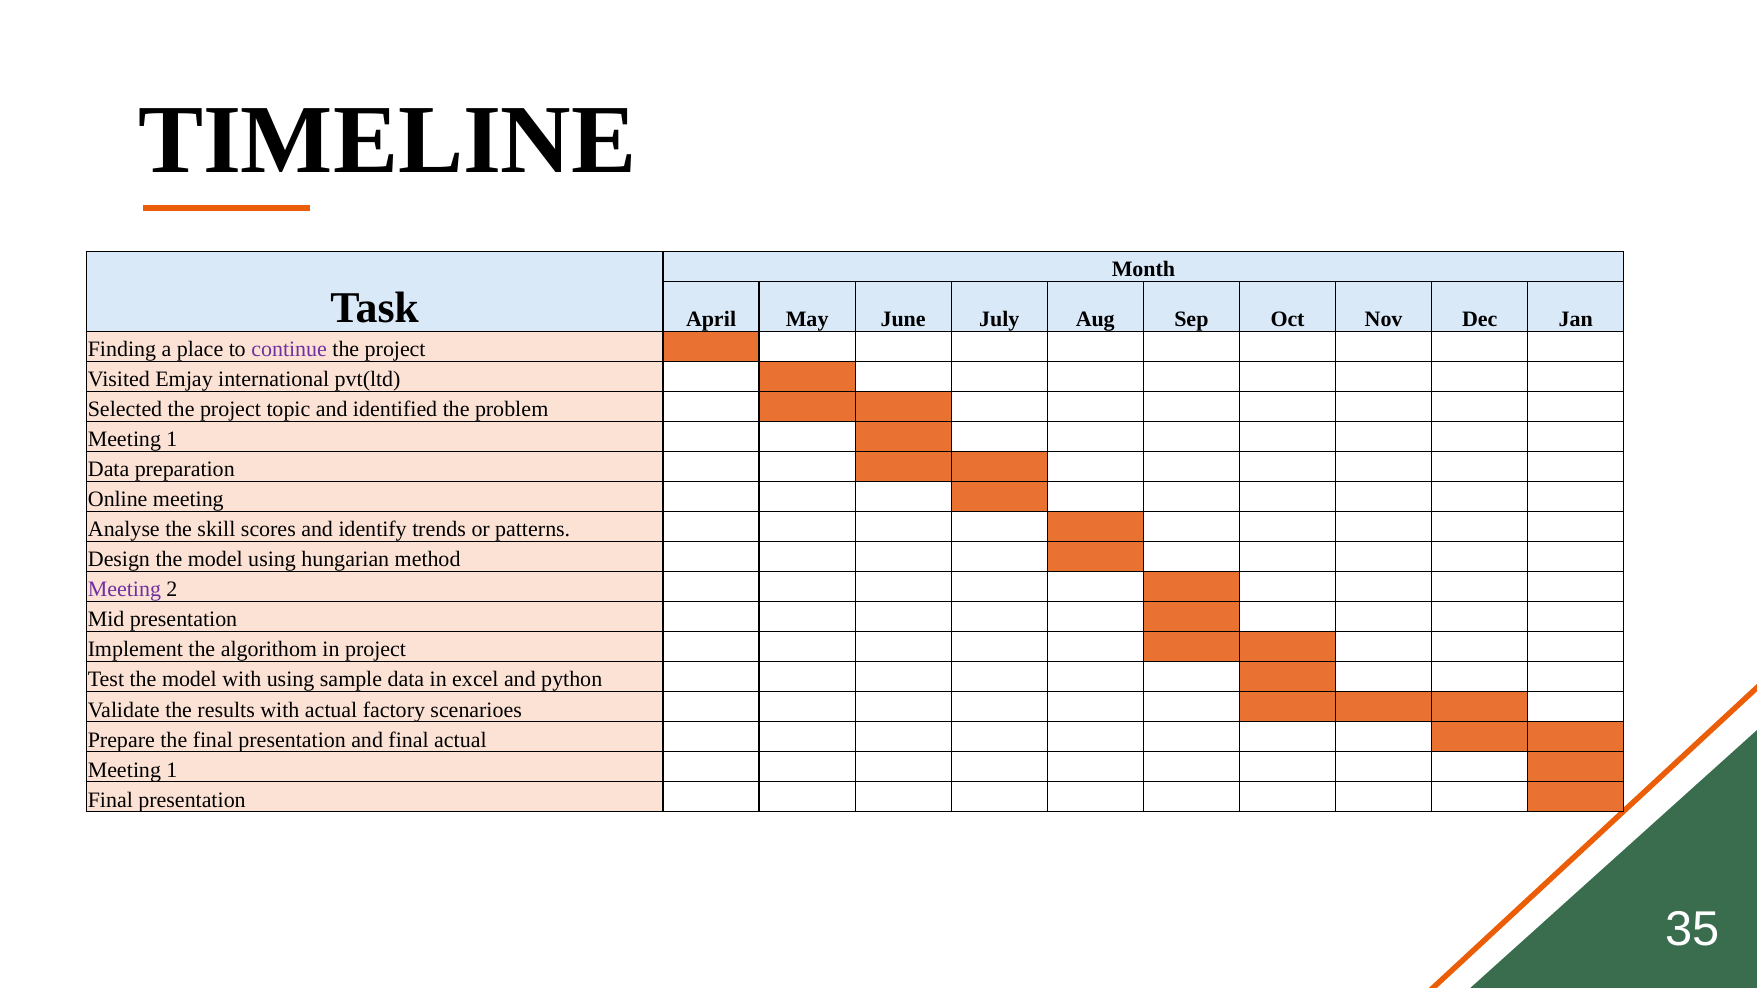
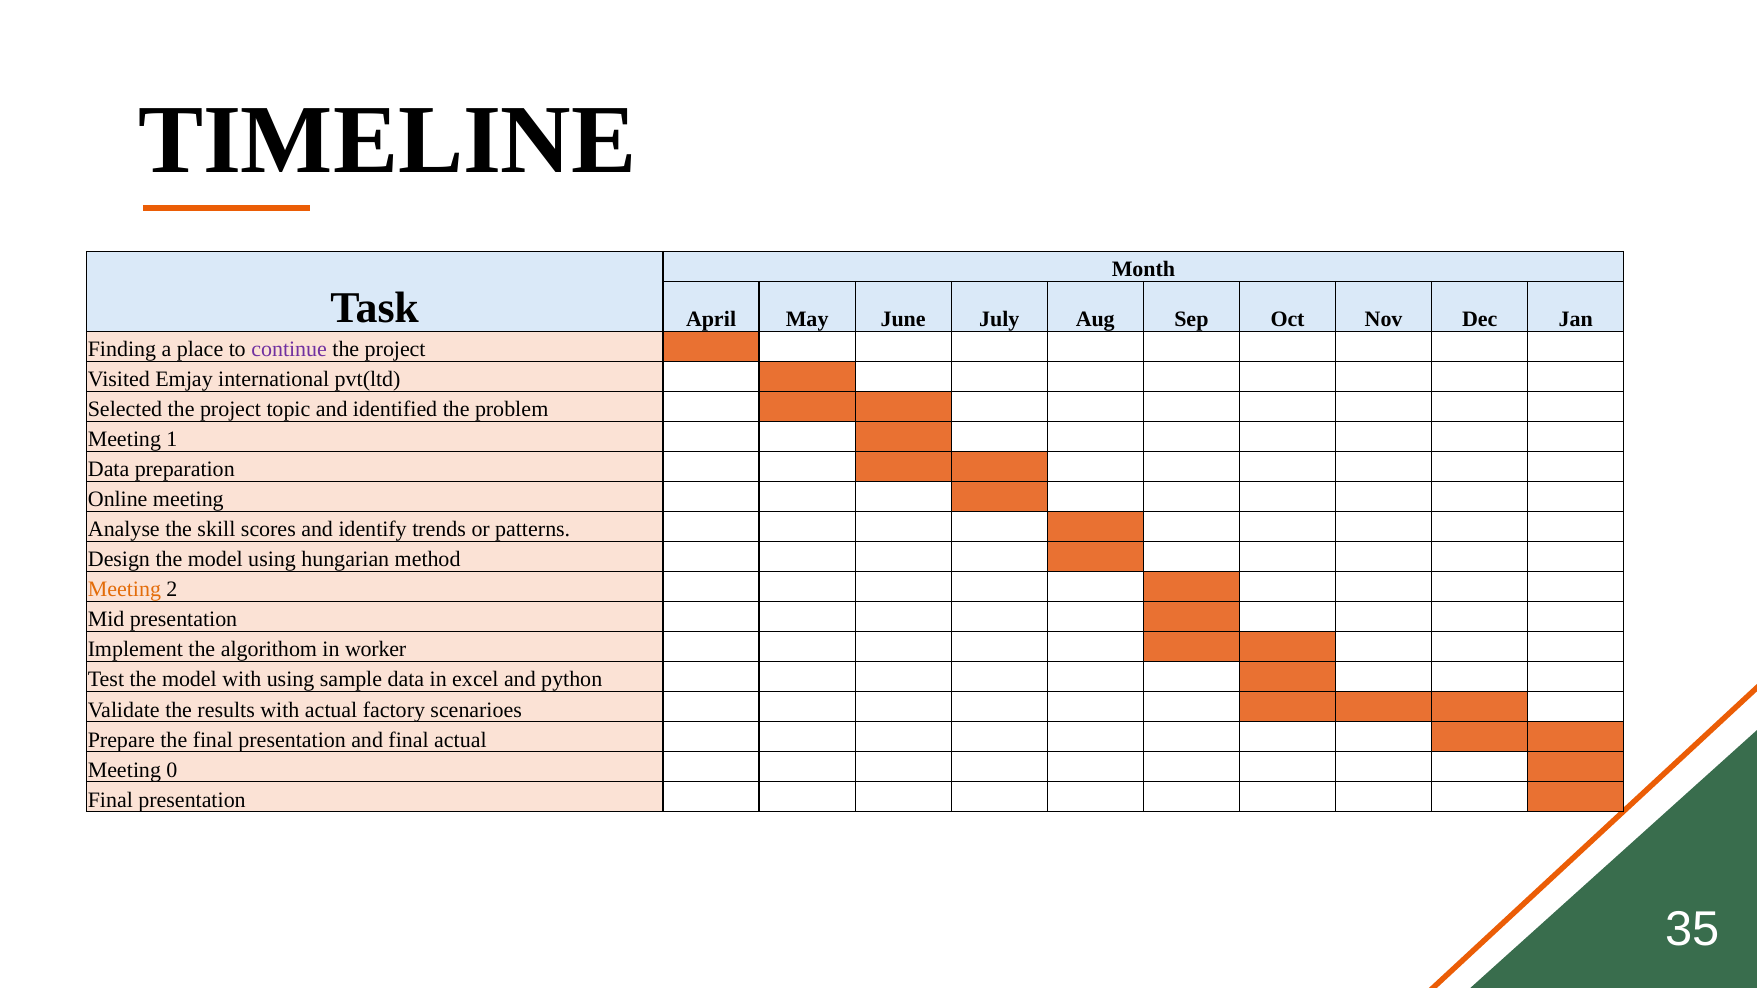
Meeting at (124, 590) colour: purple -> orange
in project: project -> worker
1 at (172, 770): 1 -> 0
